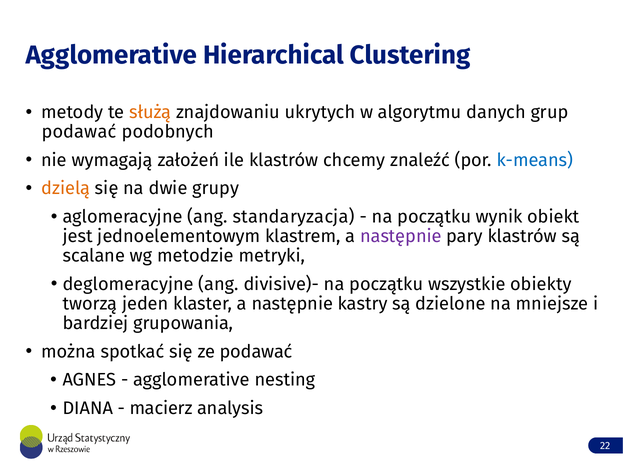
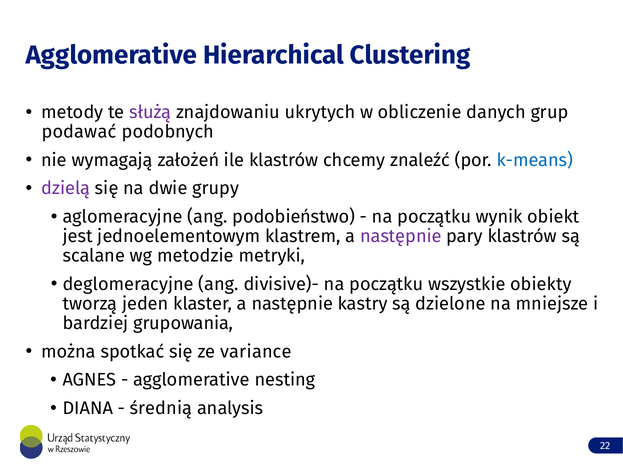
służą colour: orange -> purple
algorytmu: algorytmu -> obliczenie
dzielą colour: orange -> purple
standaryzacja: standaryzacja -> podobieństwo
ze podawać: podawać -> variance
macierz: macierz -> średnią
